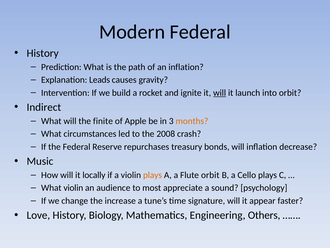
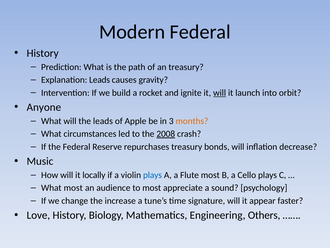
an inflation: inflation -> treasury
Indirect: Indirect -> Anyone
the finite: finite -> leads
2008 underline: none -> present
plays at (152, 175) colour: orange -> blue
Flute orbit: orbit -> most
What violin: violin -> most
